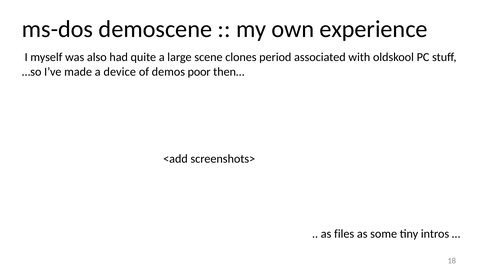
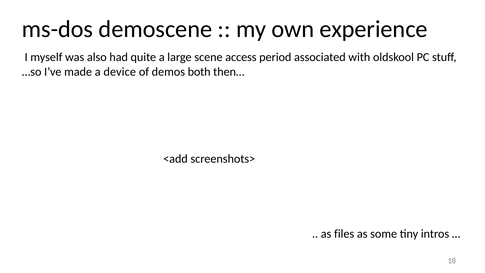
clones: clones -> access
poor: poor -> both
